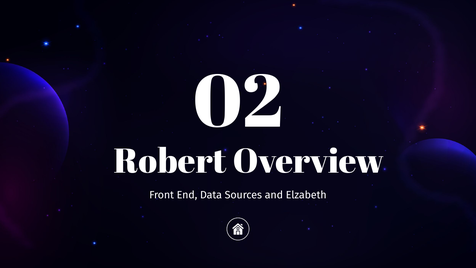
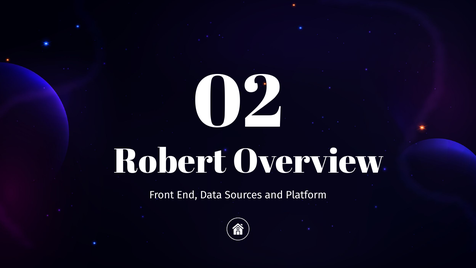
Elzabeth: Elzabeth -> Platform
